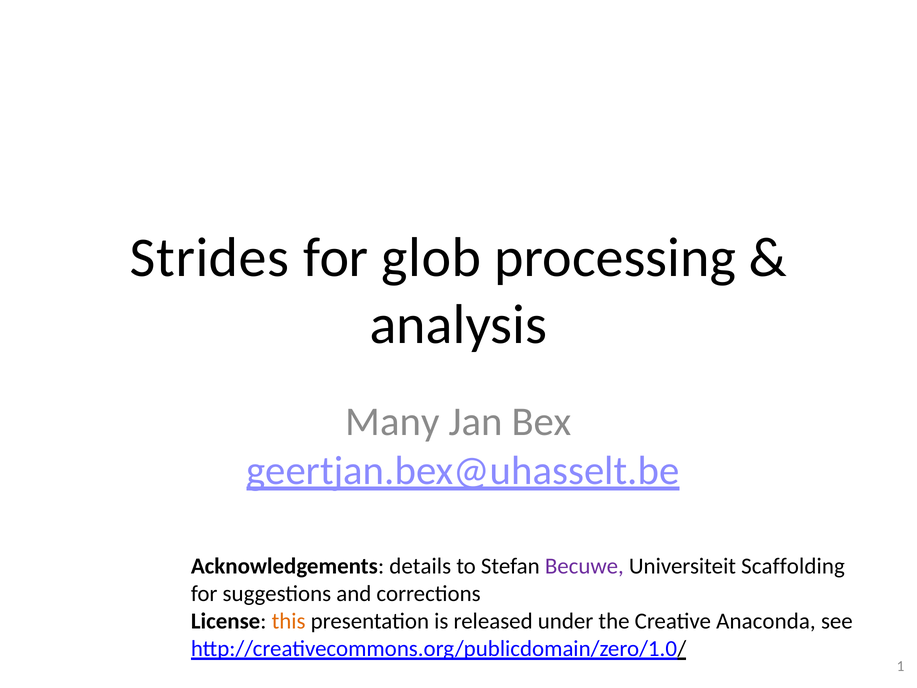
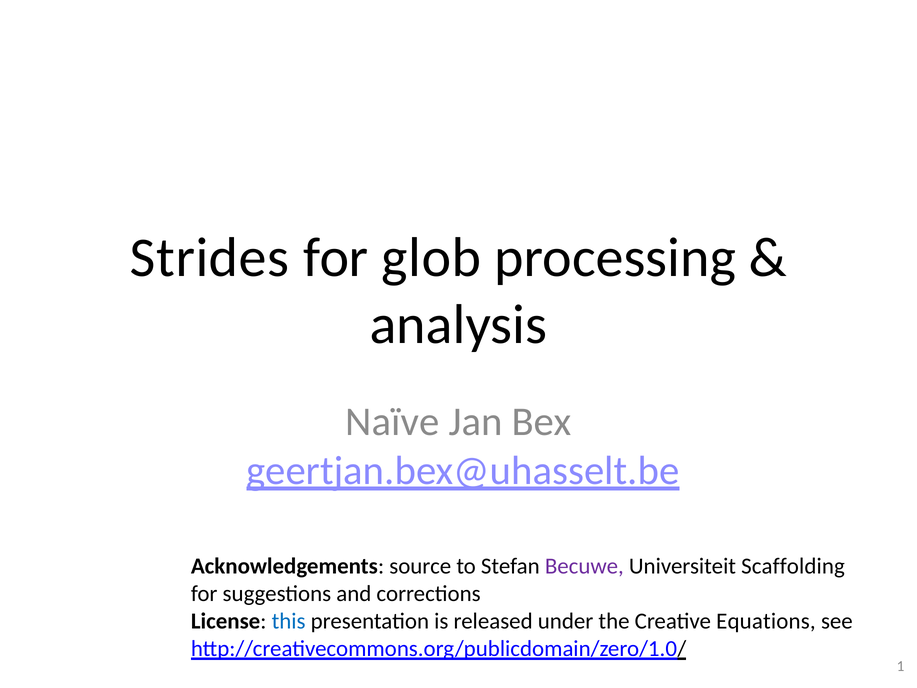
Many: Many -> Naïve
details: details -> source
this colour: orange -> blue
Anaconda: Anaconda -> Equations
